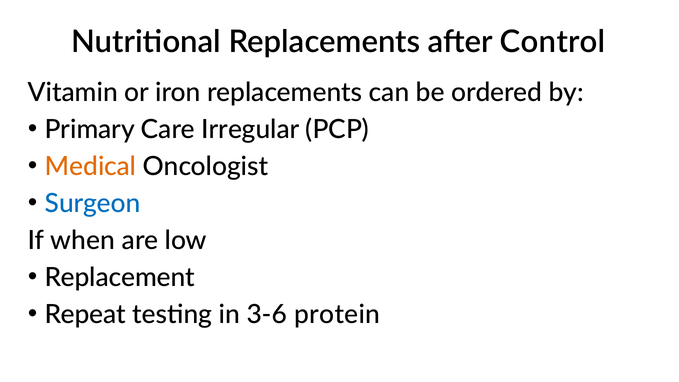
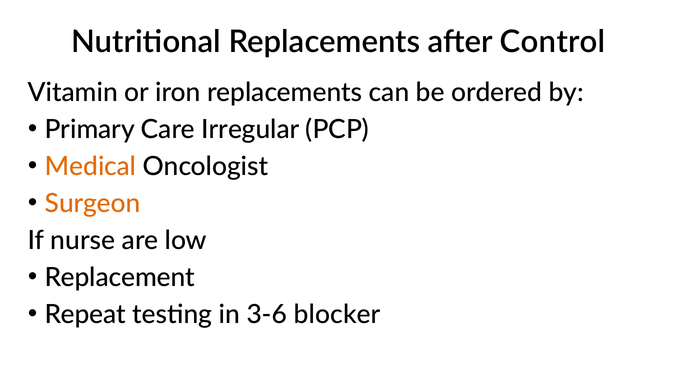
Surgeon colour: blue -> orange
when: when -> nurse
protein: protein -> blocker
